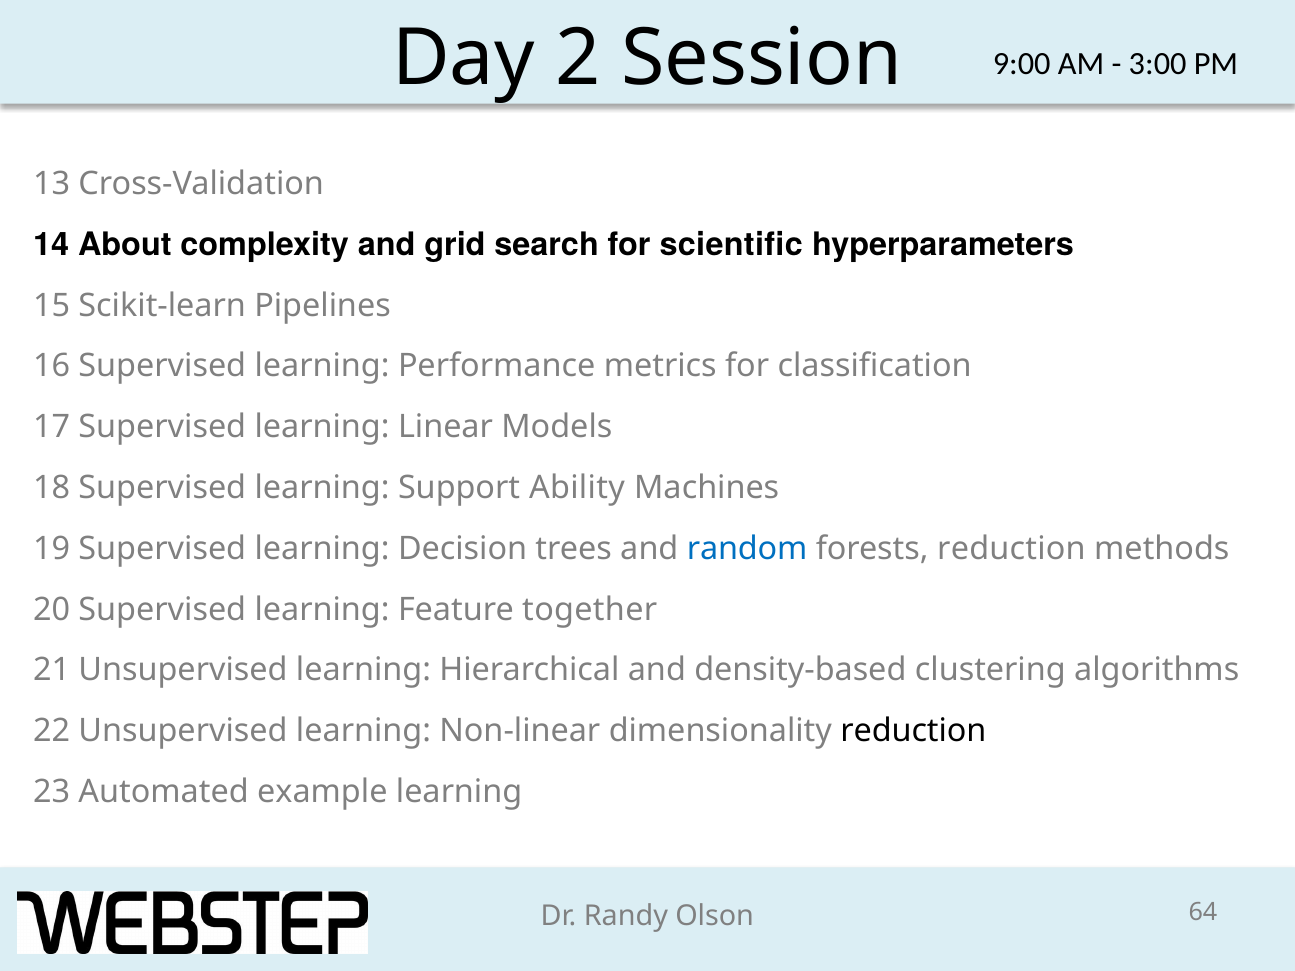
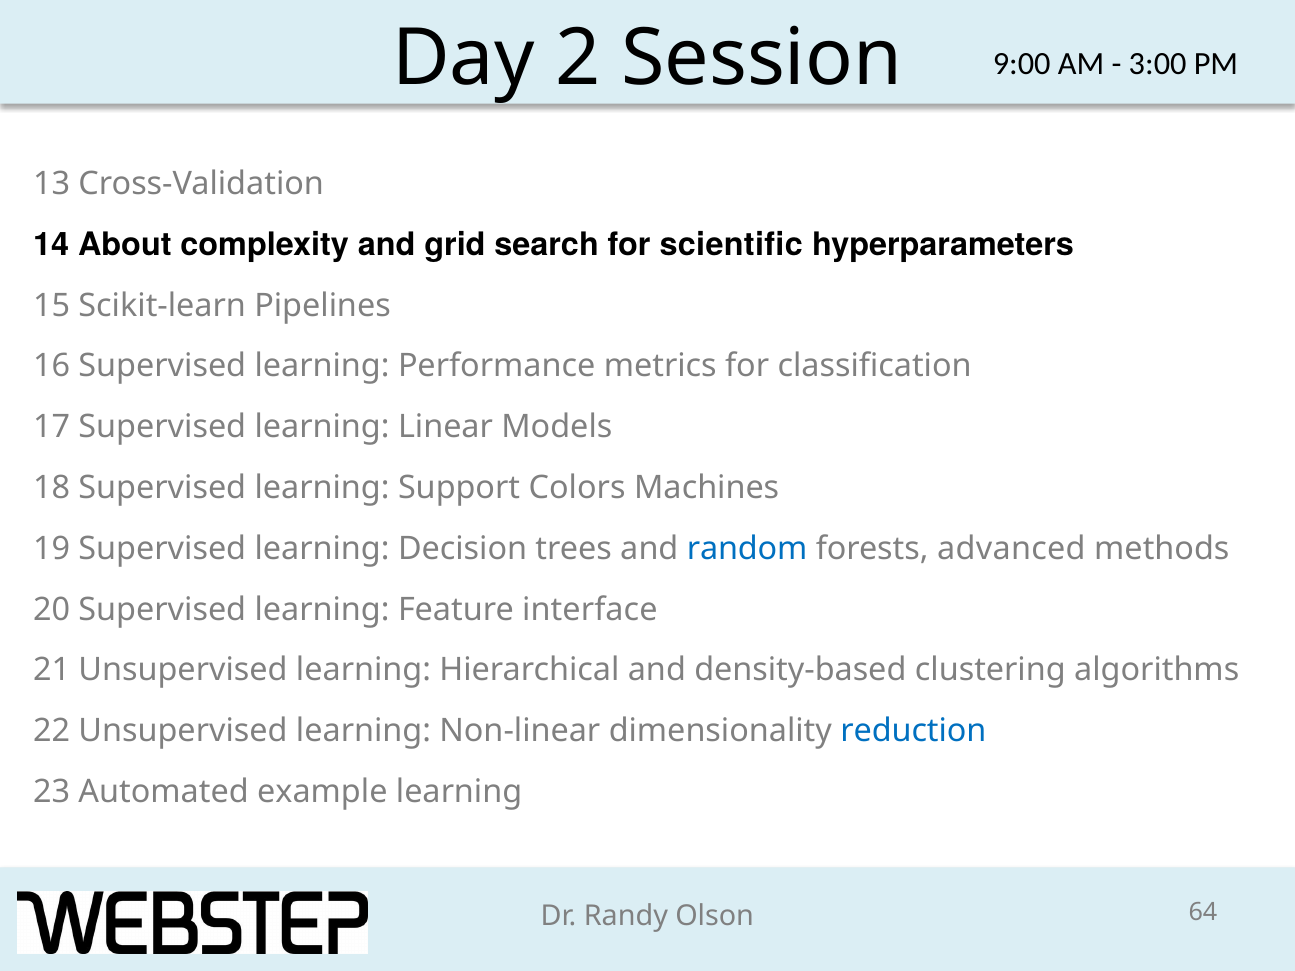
Ability: Ability -> Colors
forests reduction: reduction -> advanced
together: together -> interface
reduction at (913, 731) colour: black -> blue
